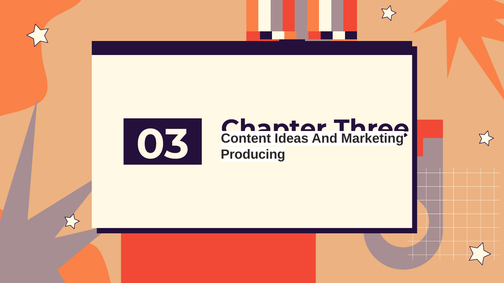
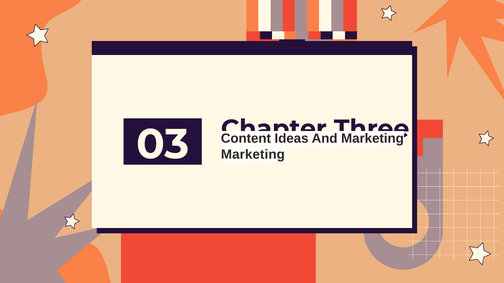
Producing at (253, 155): Producing -> Marketing
